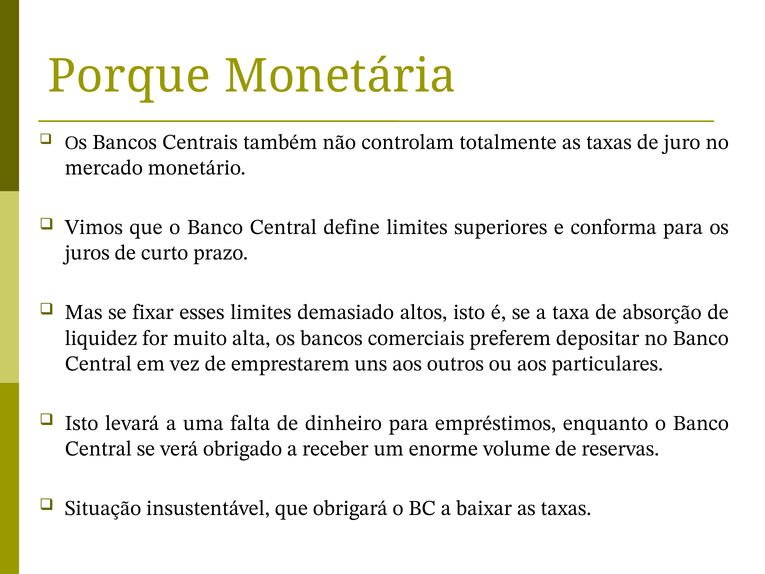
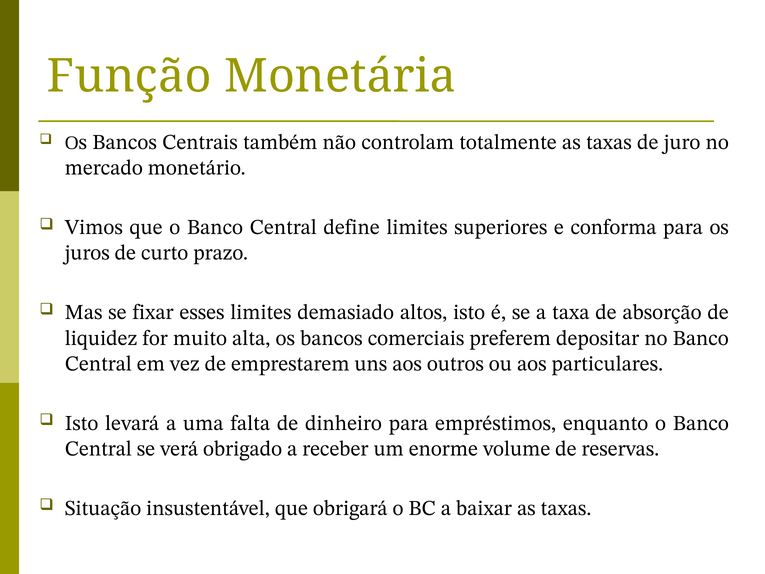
Porque: Porque -> Função
